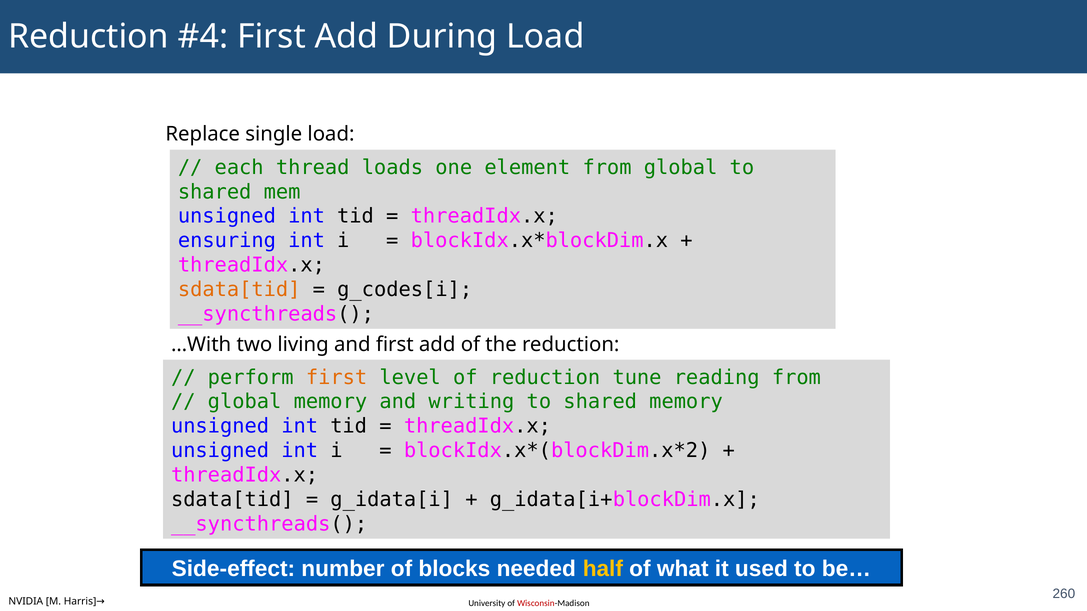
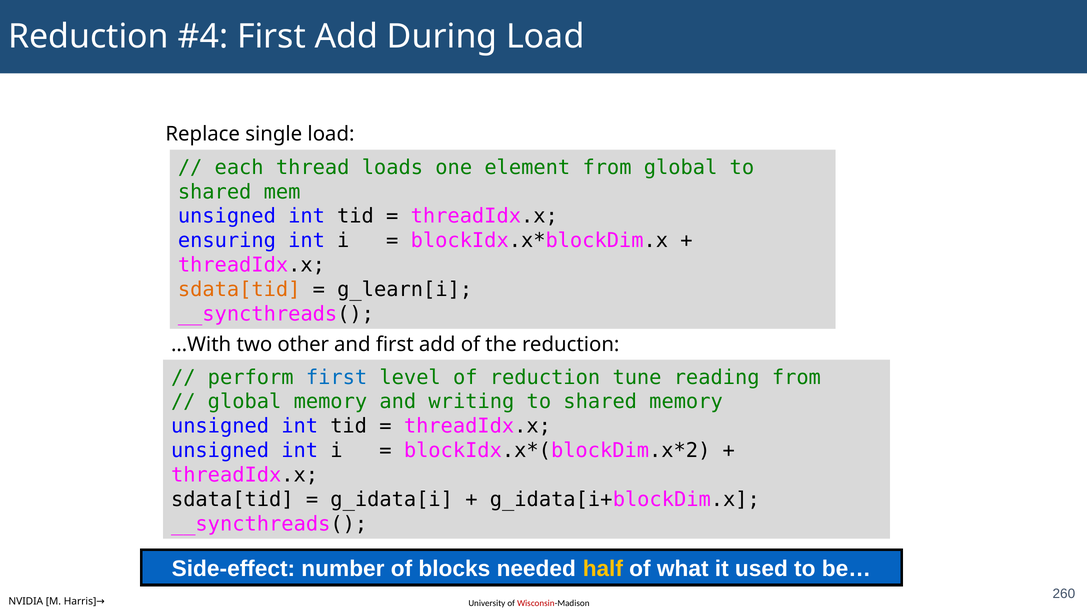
g_codes[i: g_codes[i -> g_learn[i
living: living -> other
first at (337, 378) colour: orange -> blue
